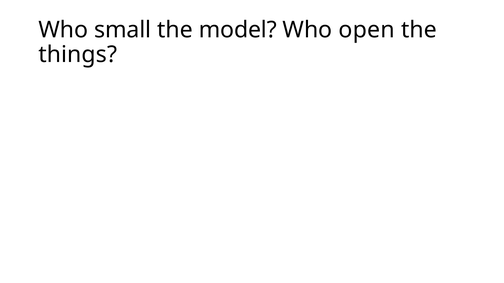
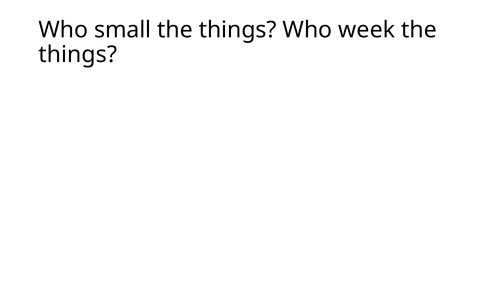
model at (238, 30): model -> things
open: open -> week
